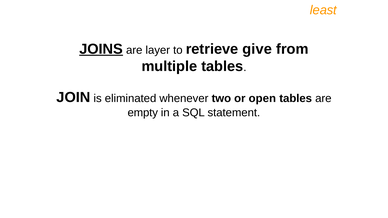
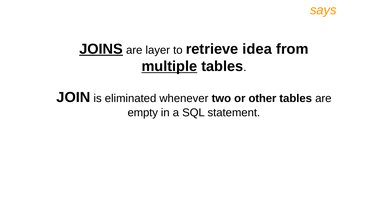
least: least -> says
give: give -> idea
multiple underline: none -> present
open: open -> other
